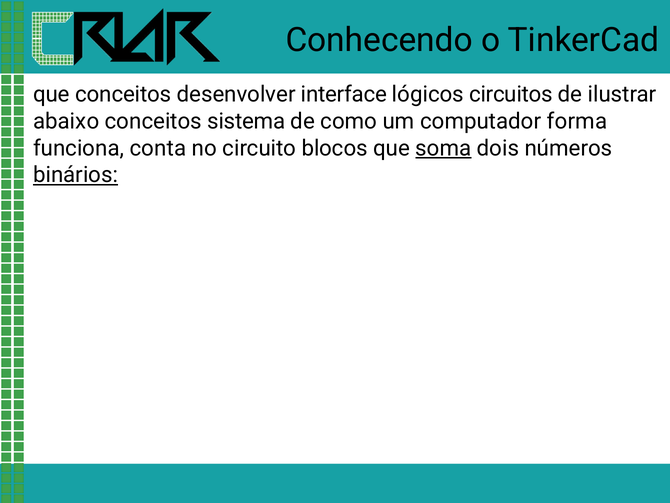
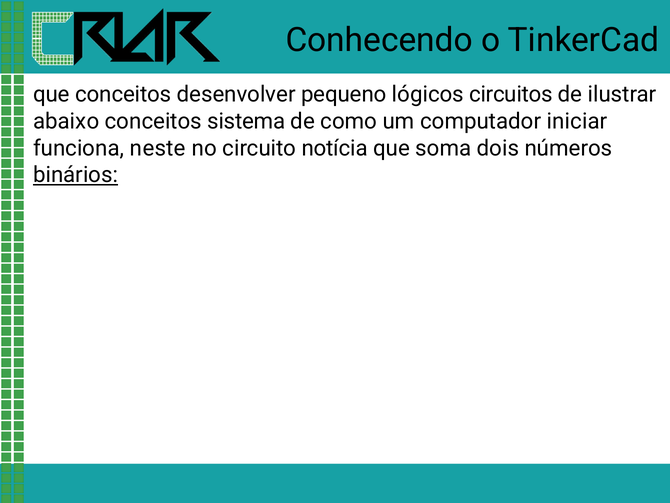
interface: interface -> pequeno
forma: forma -> iniciar
conta: conta -> neste
blocos: blocos -> notícia
soma underline: present -> none
